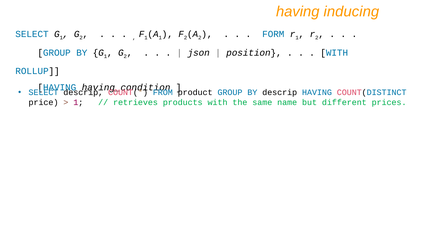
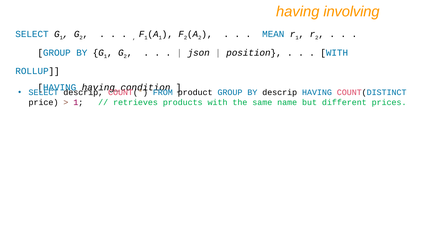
inducing: inducing -> involving
FORM: FORM -> MEAN
